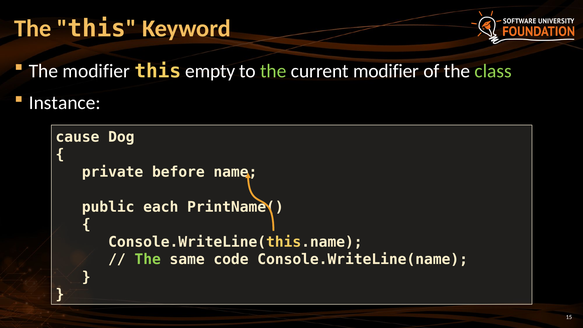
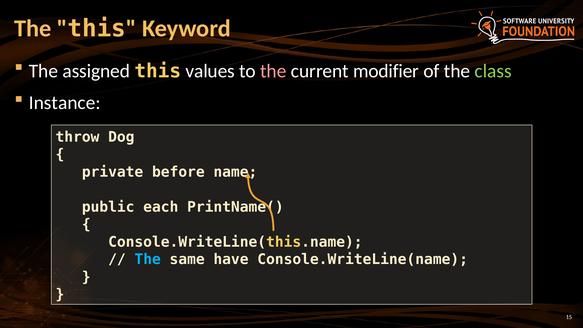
The modifier: modifier -> assigned
empty: empty -> values
the at (273, 71) colour: light green -> pink
cause: cause -> throw
The at (148, 259) colour: light green -> light blue
code: code -> have
